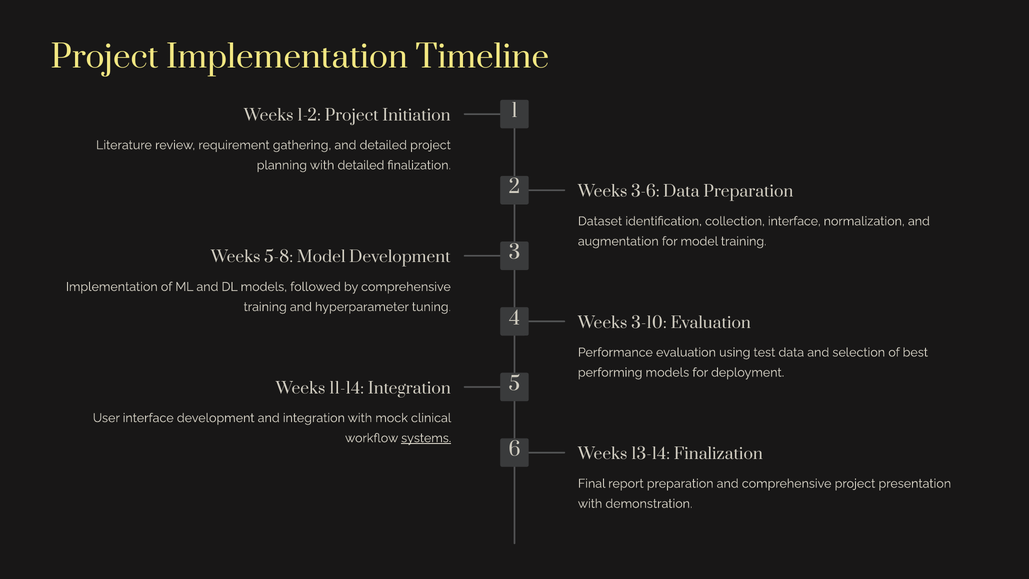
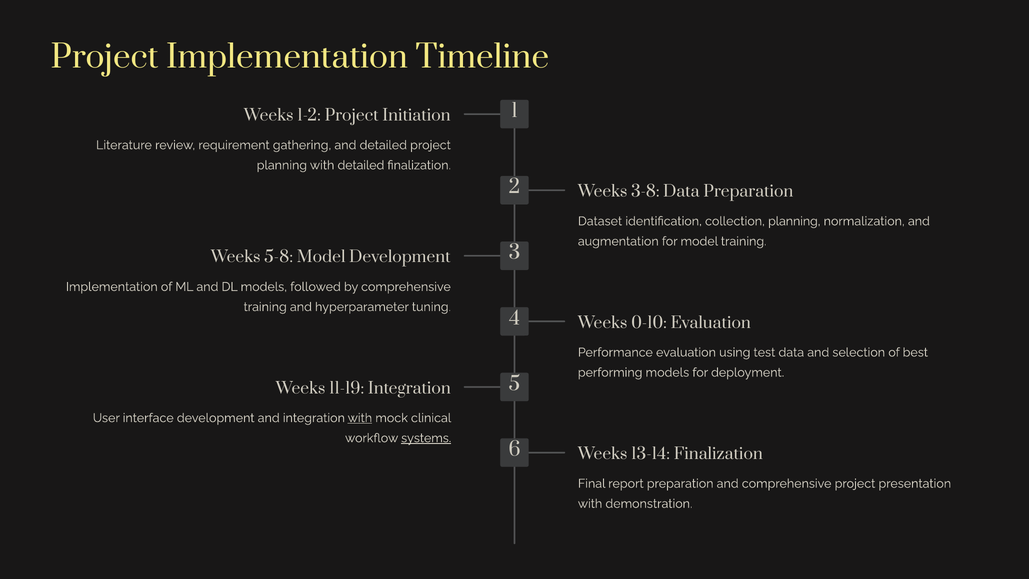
3-6: 3-6 -> 3-8
collection interface: interface -> planning
3-10: 3-10 -> 0-10
11-14: 11-14 -> 11-19
with at (360, 418) underline: none -> present
